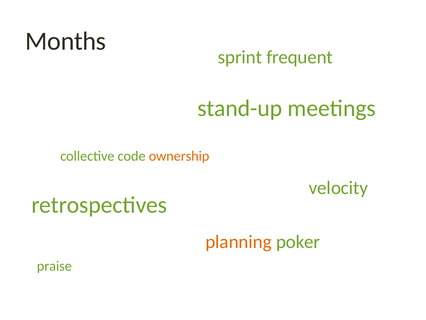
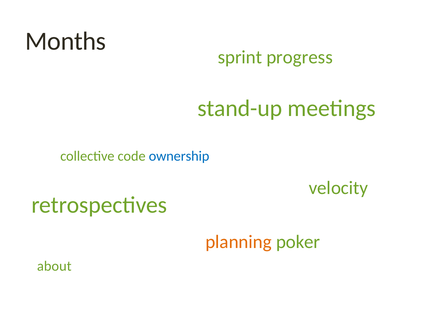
frequent: frequent -> progress
ownership colour: orange -> blue
praise: praise -> about
